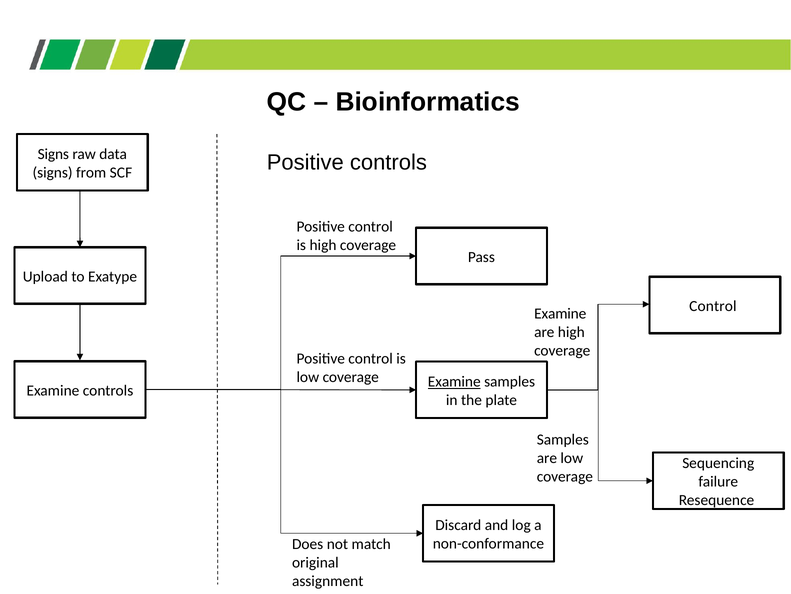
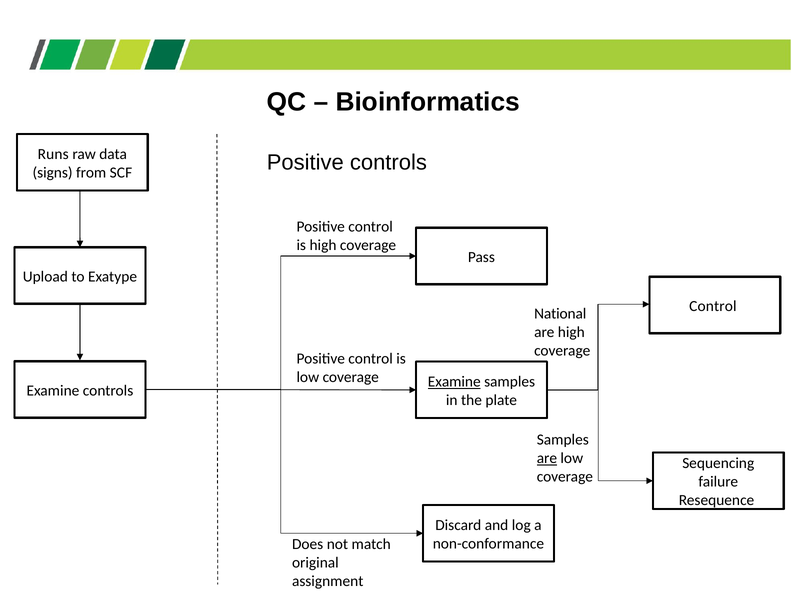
Signs at (53, 154): Signs -> Runs
Examine at (560, 313): Examine -> National
are at (547, 458) underline: none -> present
